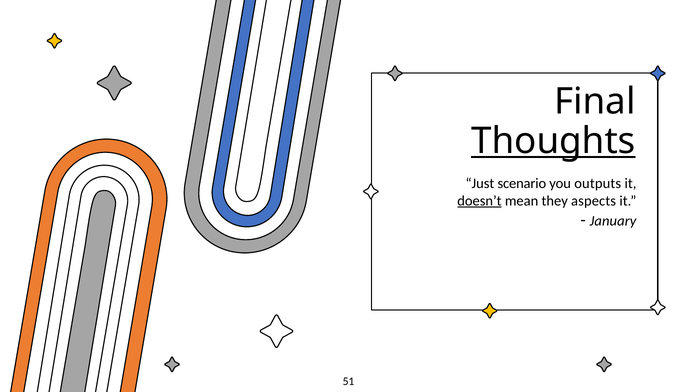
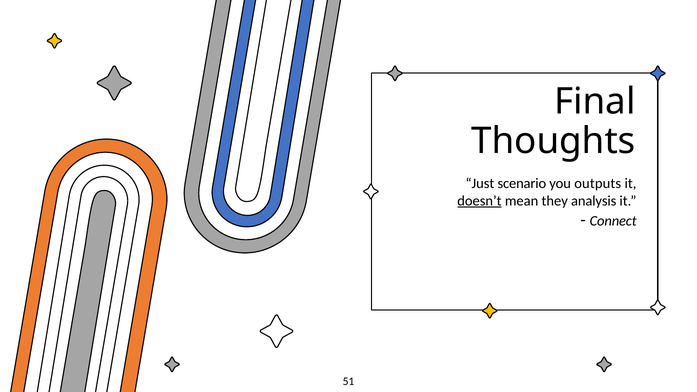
Thoughts underline: present -> none
aspects: aspects -> analysis
January: January -> Connect
